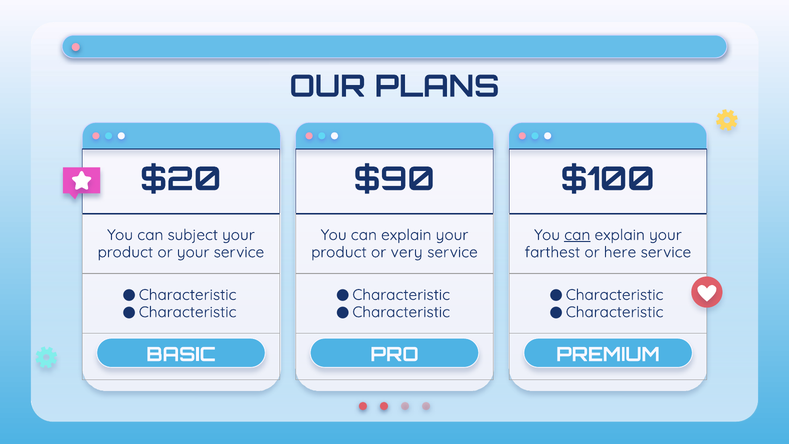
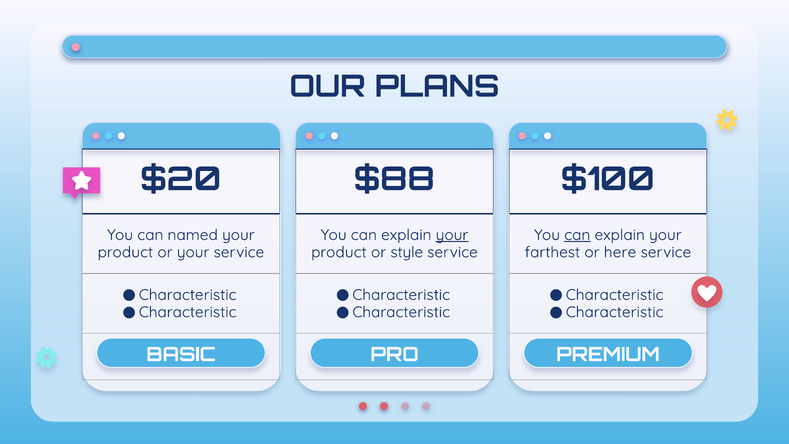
$90: $90 -> $88
subject: subject -> named
your at (452, 235) underline: none -> present
very: very -> style
